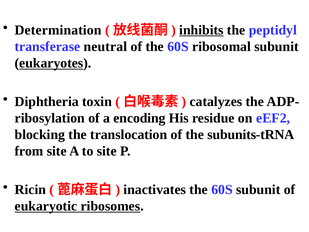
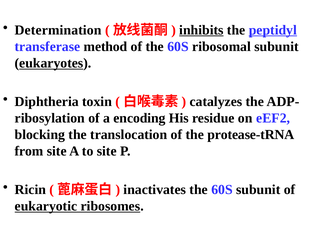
peptidyl underline: none -> present
neutral: neutral -> method
subunits-tRNA: subunits-tRNA -> protease-tRNA
